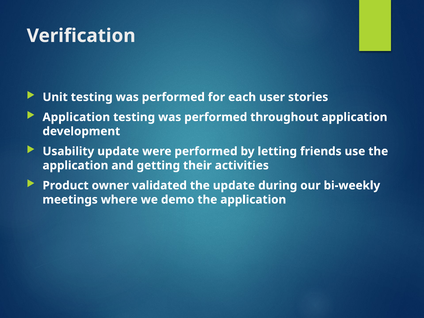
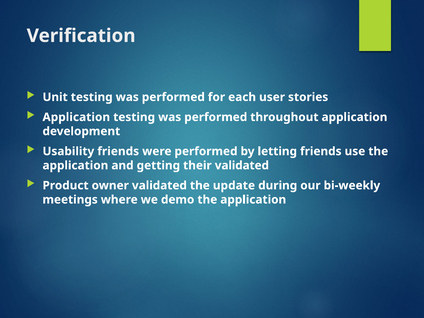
Usability update: update -> friends
their activities: activities -> validated
